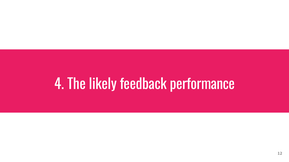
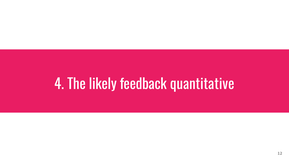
performance: performance -> quantitative
